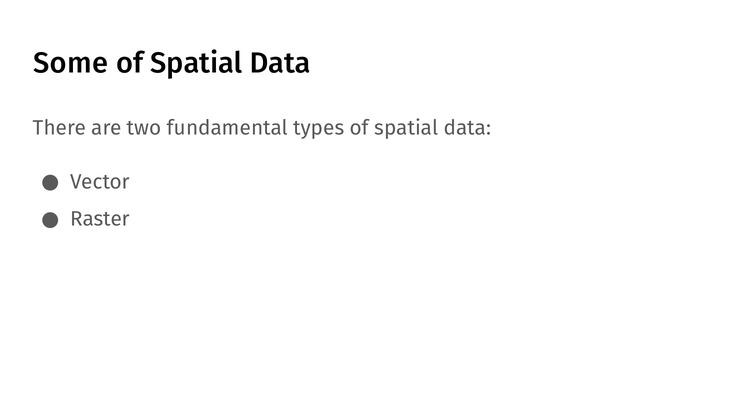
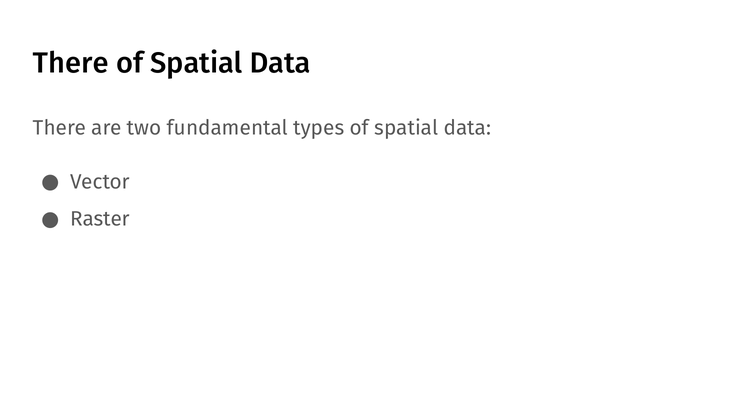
Some at (71, 63): Some -> There
